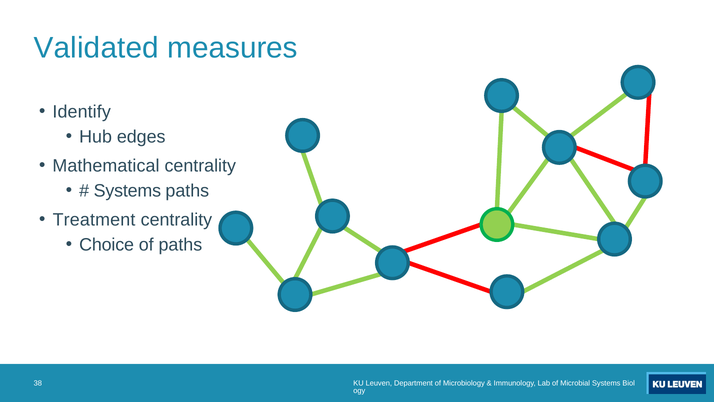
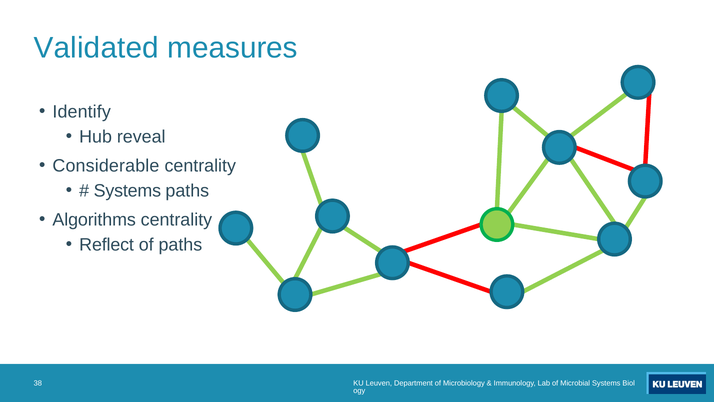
edges: edges -> reveal
Mathematical: Mathematical -> Considerable
Treatment: Treatment -> Algorithms
Choice: Choice -> Reflect
